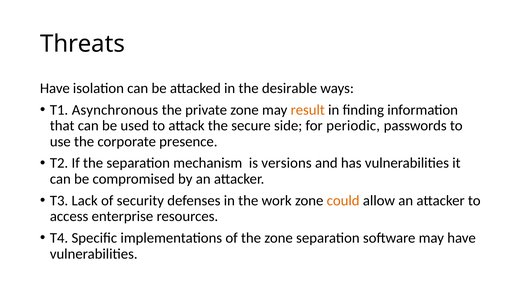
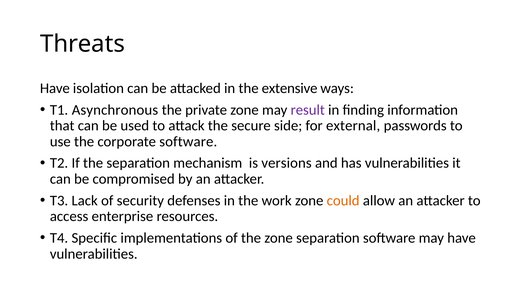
desirable: desirable -> extensive
result colour: orange -> purple
periodic: periodic -> external
corporate presence: presence -> software
